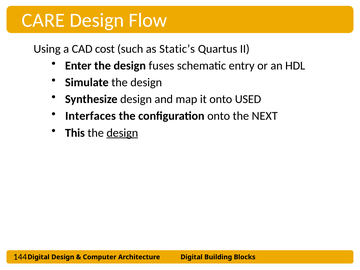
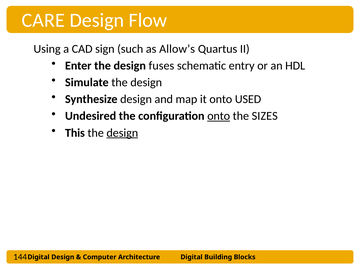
cost: cost -> sign
Static’s: Static’s -> Allow’s
Interfaces: Interfaces -> Undesired
onto at (219, 116) underline: none -> present
NEXT: NEXT -> SIZES
